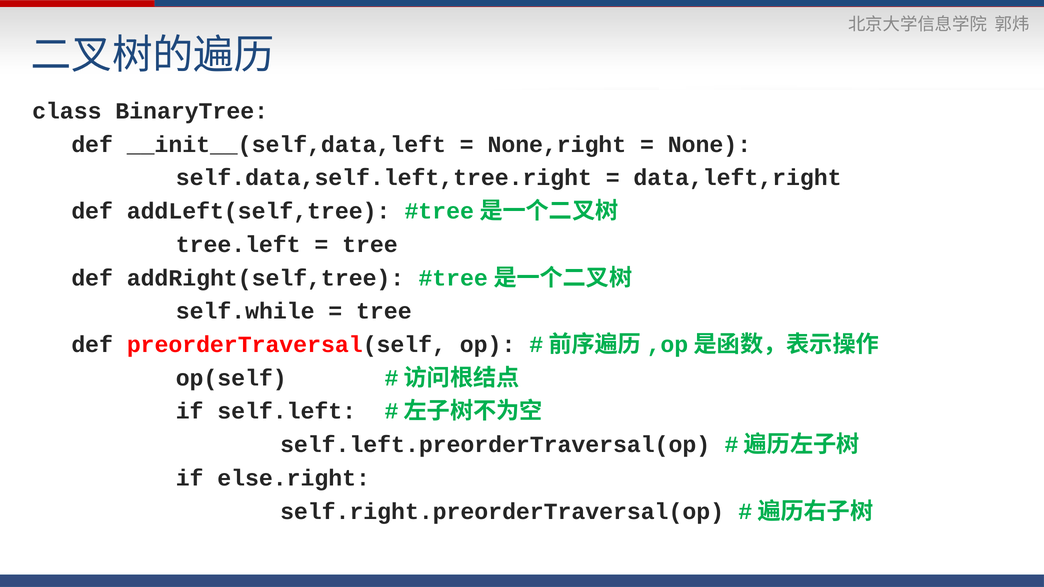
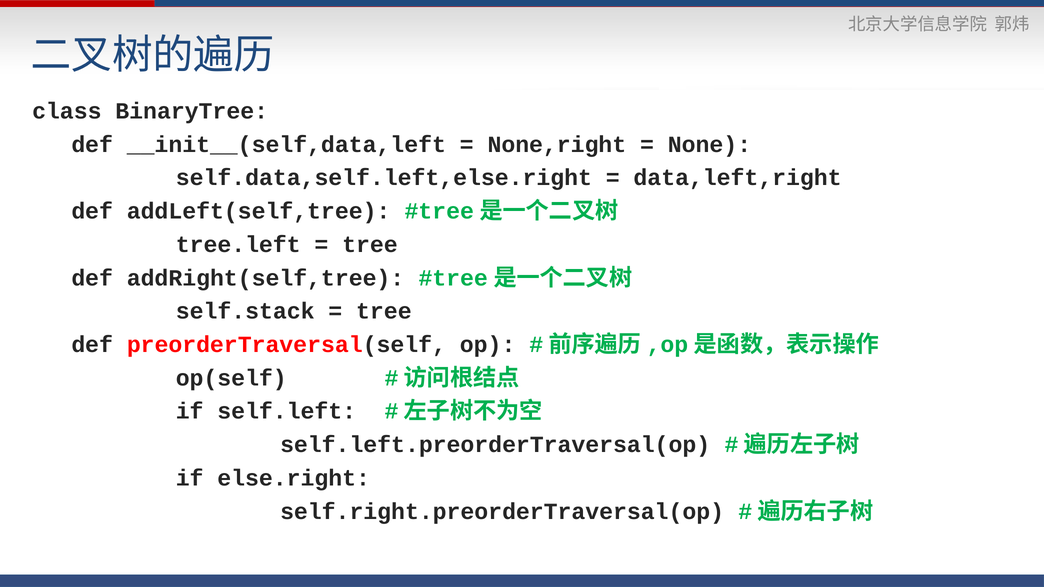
self.data,self.left,tree.right: self.data,self.left,tree.right -> self.data,self.left,else.right
self.while: self.while -> self.stack
